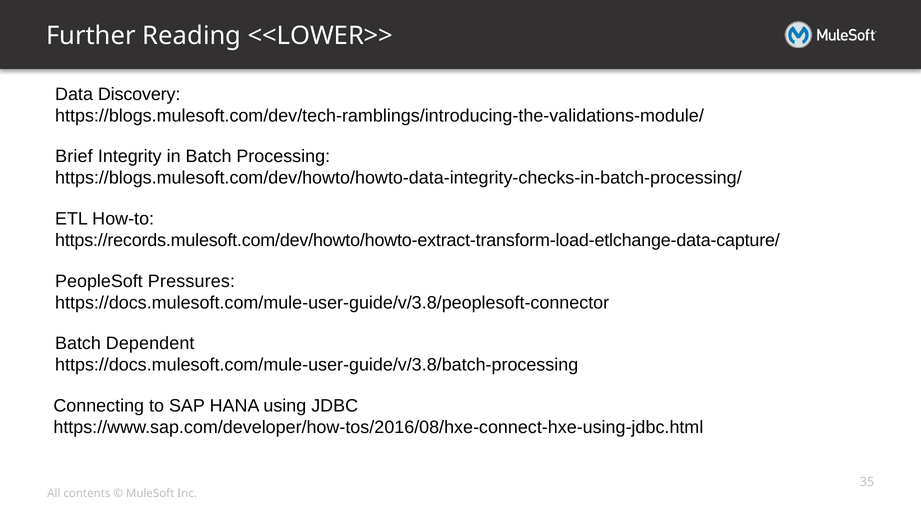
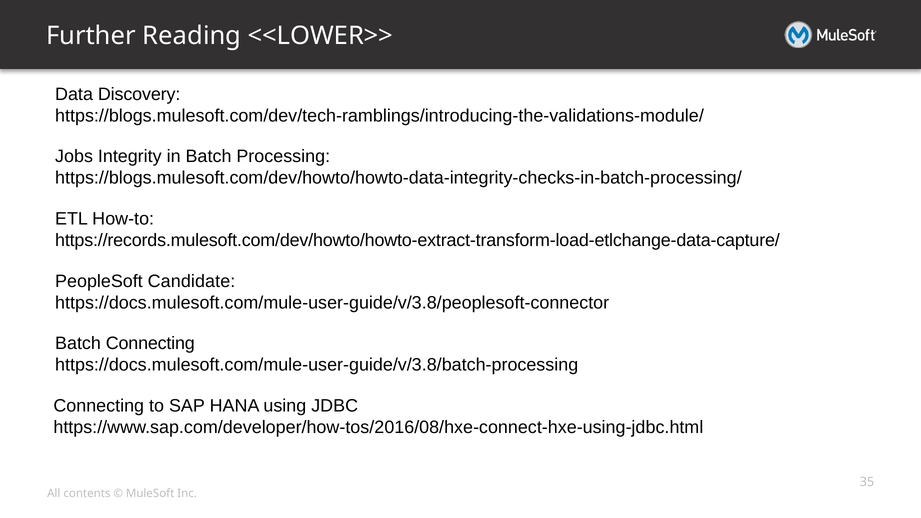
Brief: Brief -> Jobs
Pressures: Pressures -> Candidate
Batch Dependent: Dependent -> Connecting
